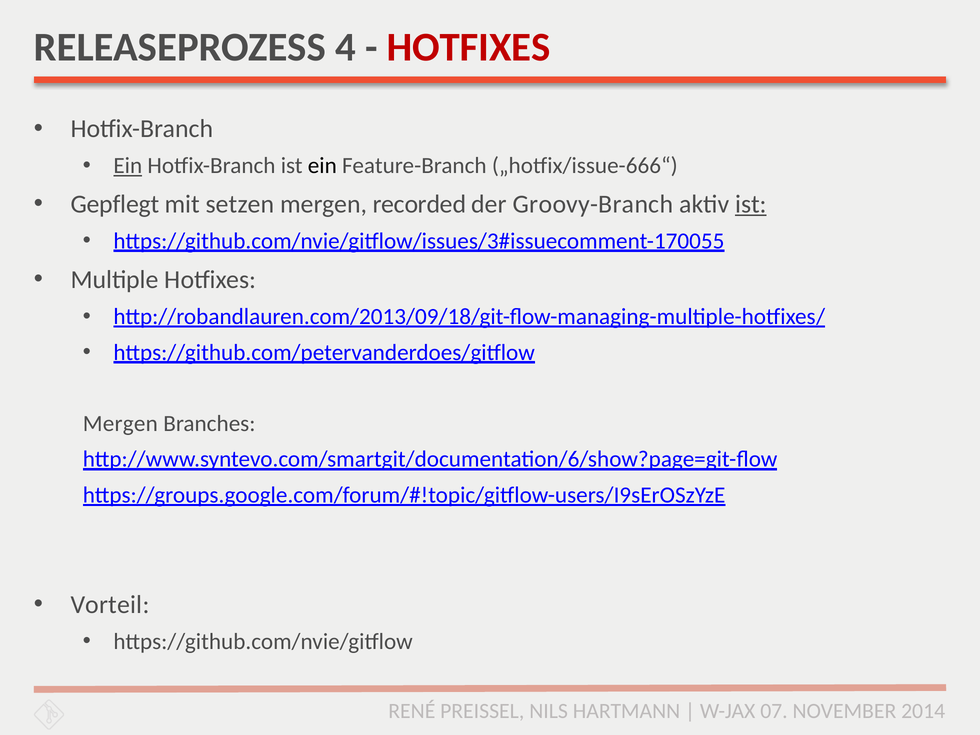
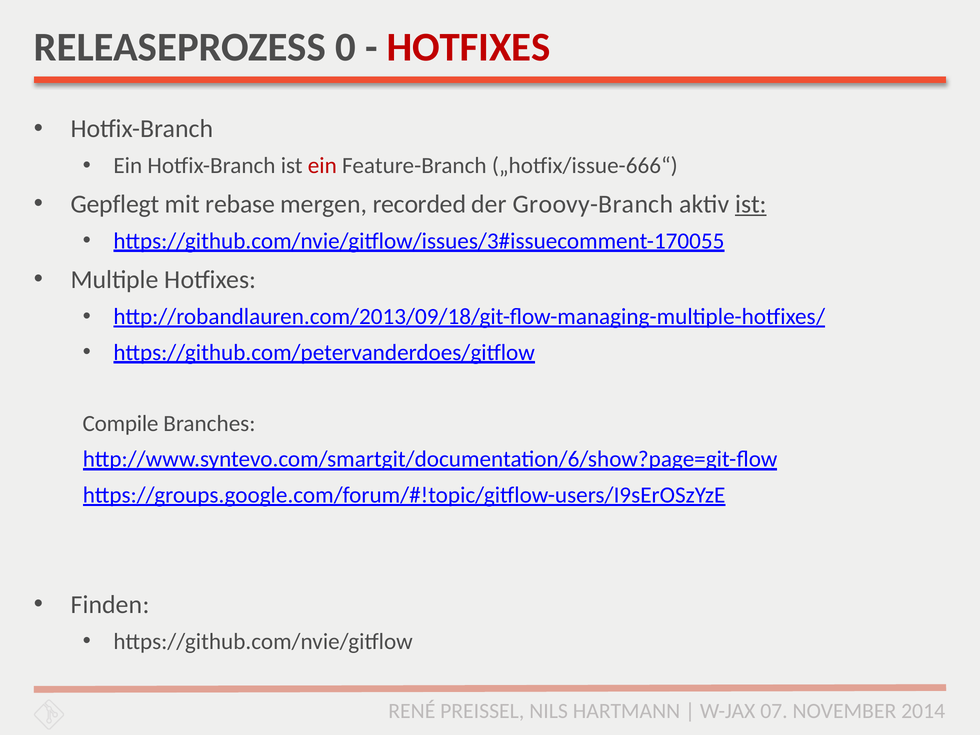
4: 4 -> 0
Ein at (128, 166) underline: present -> none
ein at (322, 166) colour: black -> red
setzen: setzen -> rebase
Mergen at (120, 424): Mergen -> Compile
Vorteil: Vorteil -> Finden
